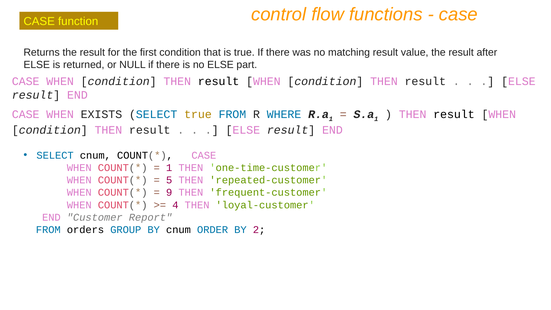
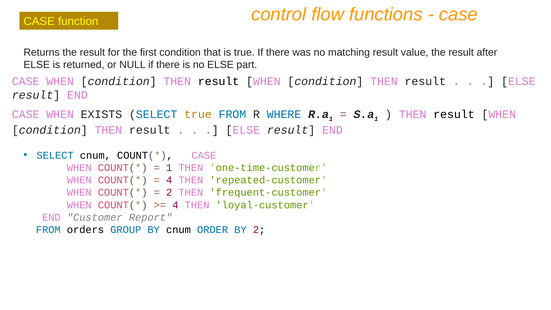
5 at (169, 180): 5 -> 4
9 at (169, 193): 9 -> 2
